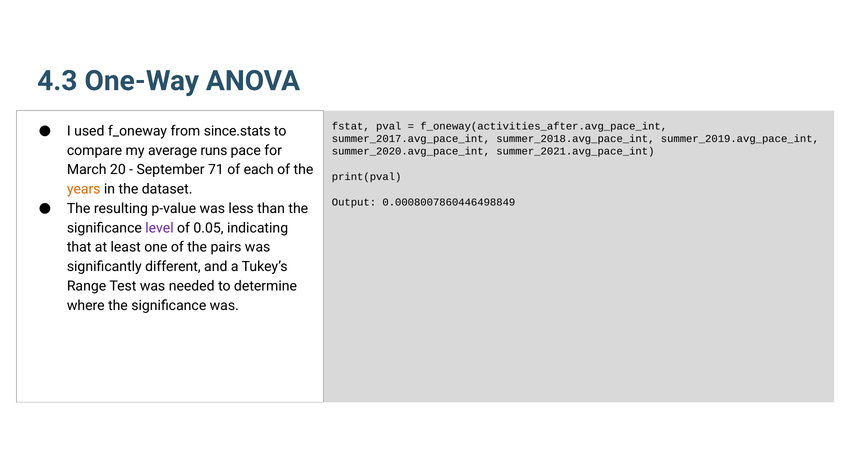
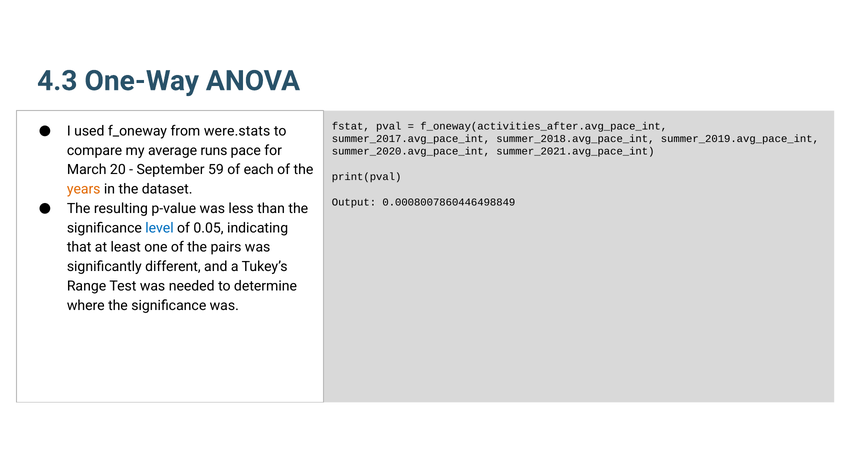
since.stats: since.stats -> were.stats
71: 71 -> 59
level colour: purple -> blue
